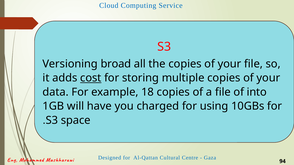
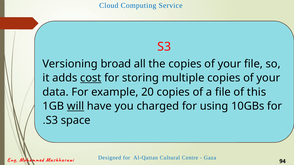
18: 18 -> 20
into: into -> this
will underline: none -> present
